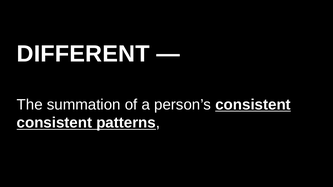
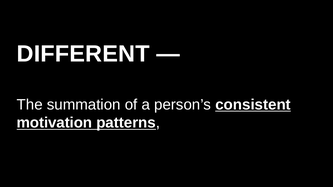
consistent at (54, 123): consistent -> motivation
